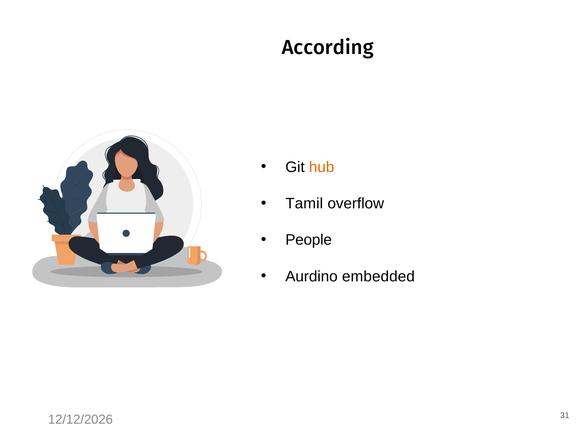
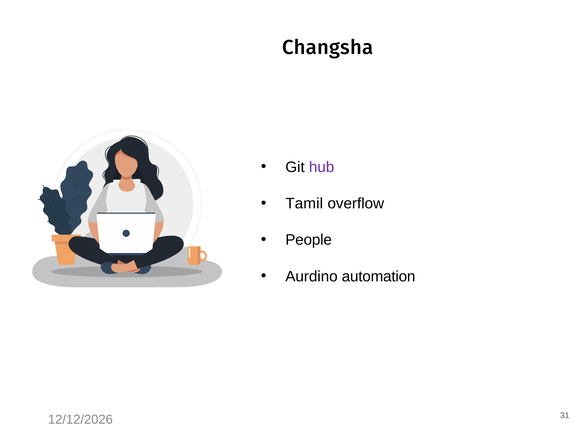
According: According -> Changsha
hub colour: orange -> purple
embedded: embedded -> automation
